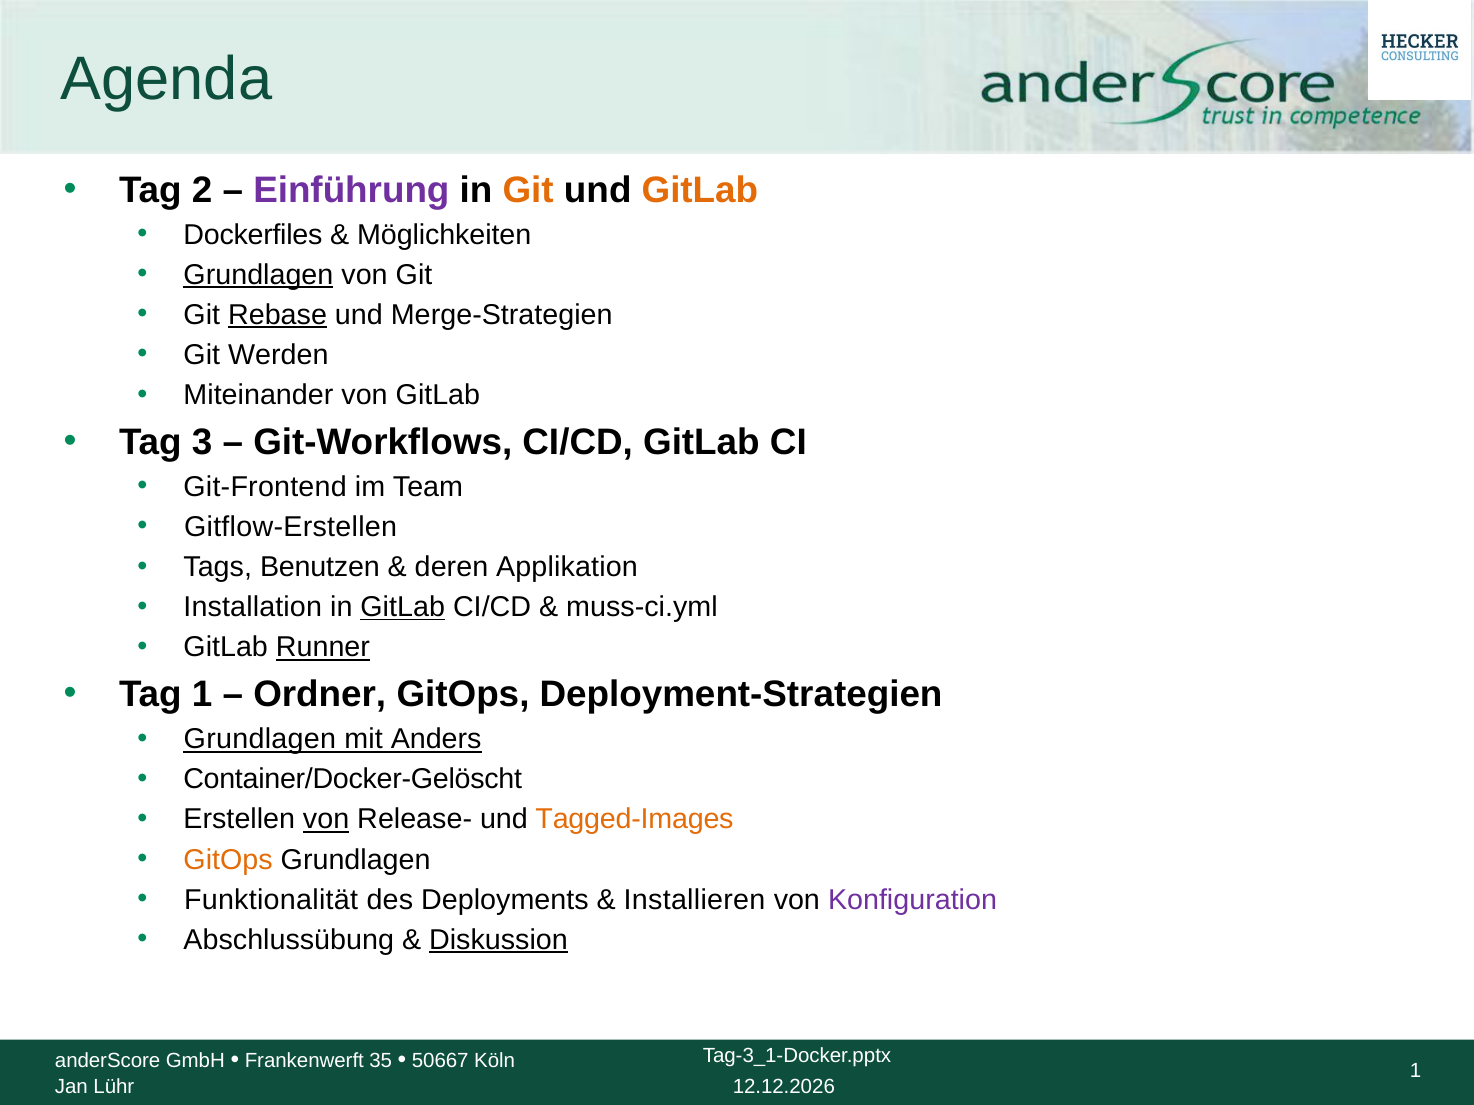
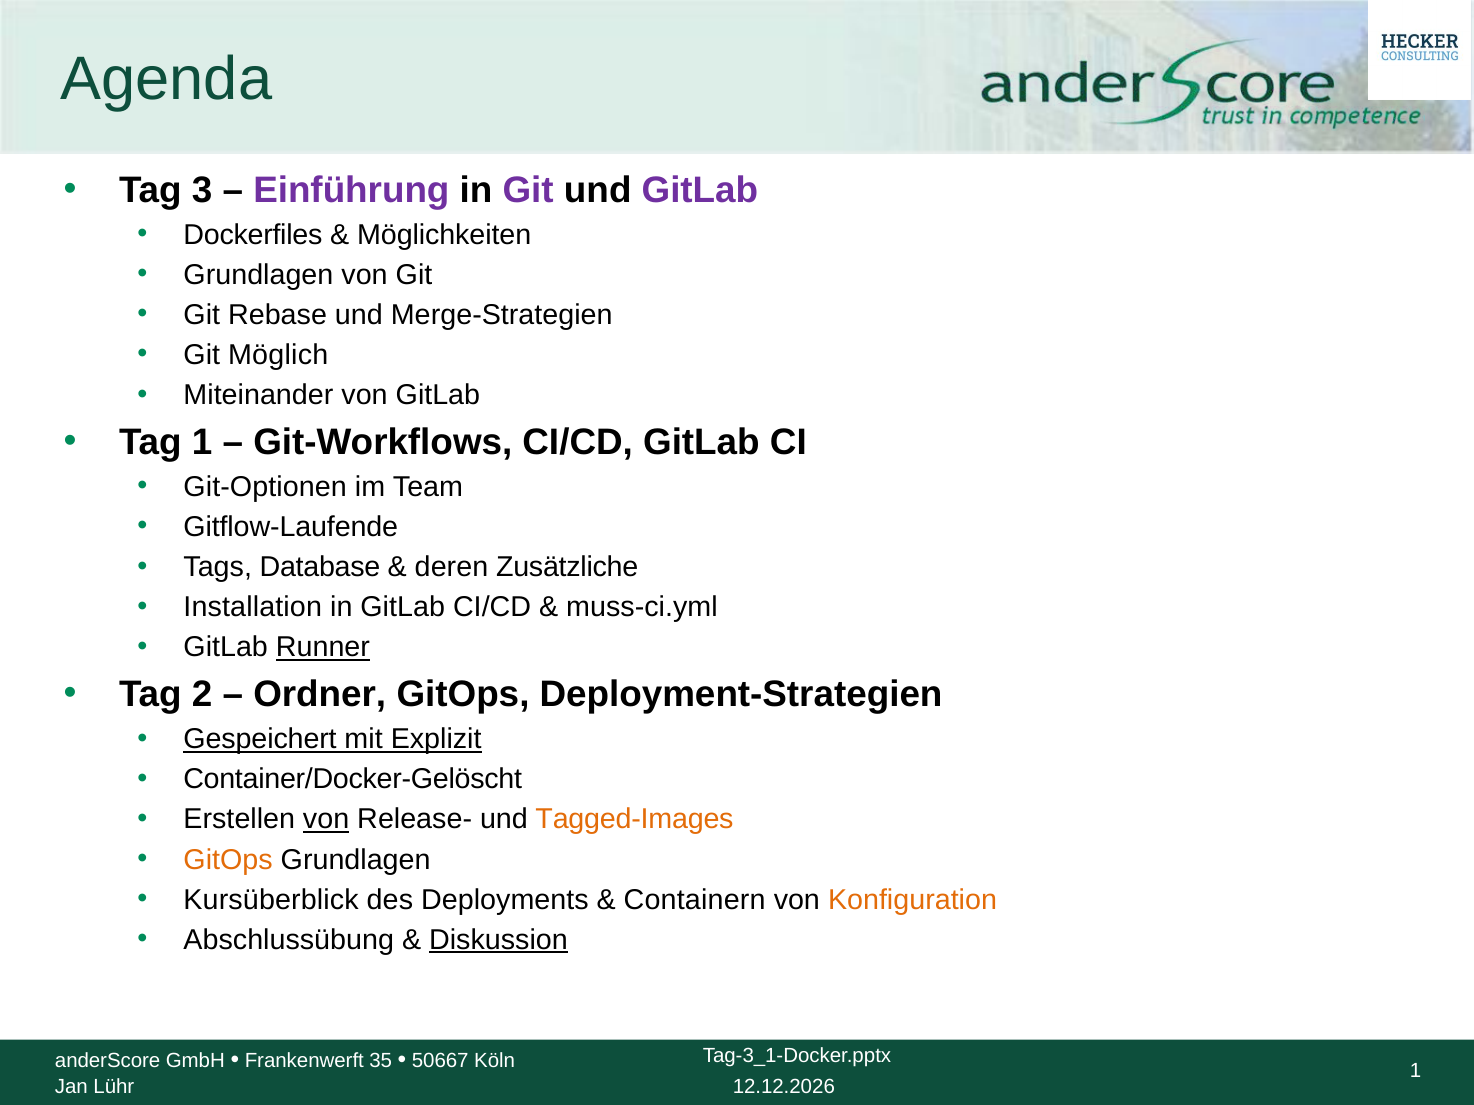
2: 2 -> 3
Git at (528, 190) colour: orange -> purple
GitLab at (700, 190) colour: orange -> purple
Grundlagen at (258, 275) underline: present -> none
Rebase underline: present -> none
Werden: Werden -> Möglich
Tag 3: 3 -> 1
Git-Frontend: Git-Frontend -> Git-Optionen
Gitflow-Erstellen: Gitflow-Erstellen -> Gitflow-Laufende
Benutzen: Benutzen -> Database
Applikation: Applikation -> Zusätzliche
GitLab at (403, 608) underline: present -> none
Tag 1: 1 -> 2
Grundlagen at (260, 739): Grundlagen -> Gespeichert
Anders: Anders -> Explizit
Funktionalität: Funktionalität -> Kursüberblick
Installieren: Installieren -> Containern
Konfiguration colour: purple -> orange
